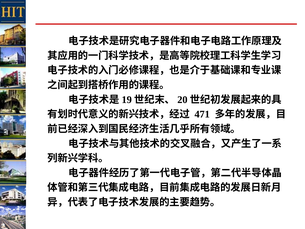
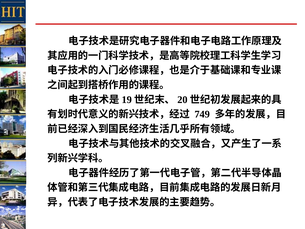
471: 471 -> 749
